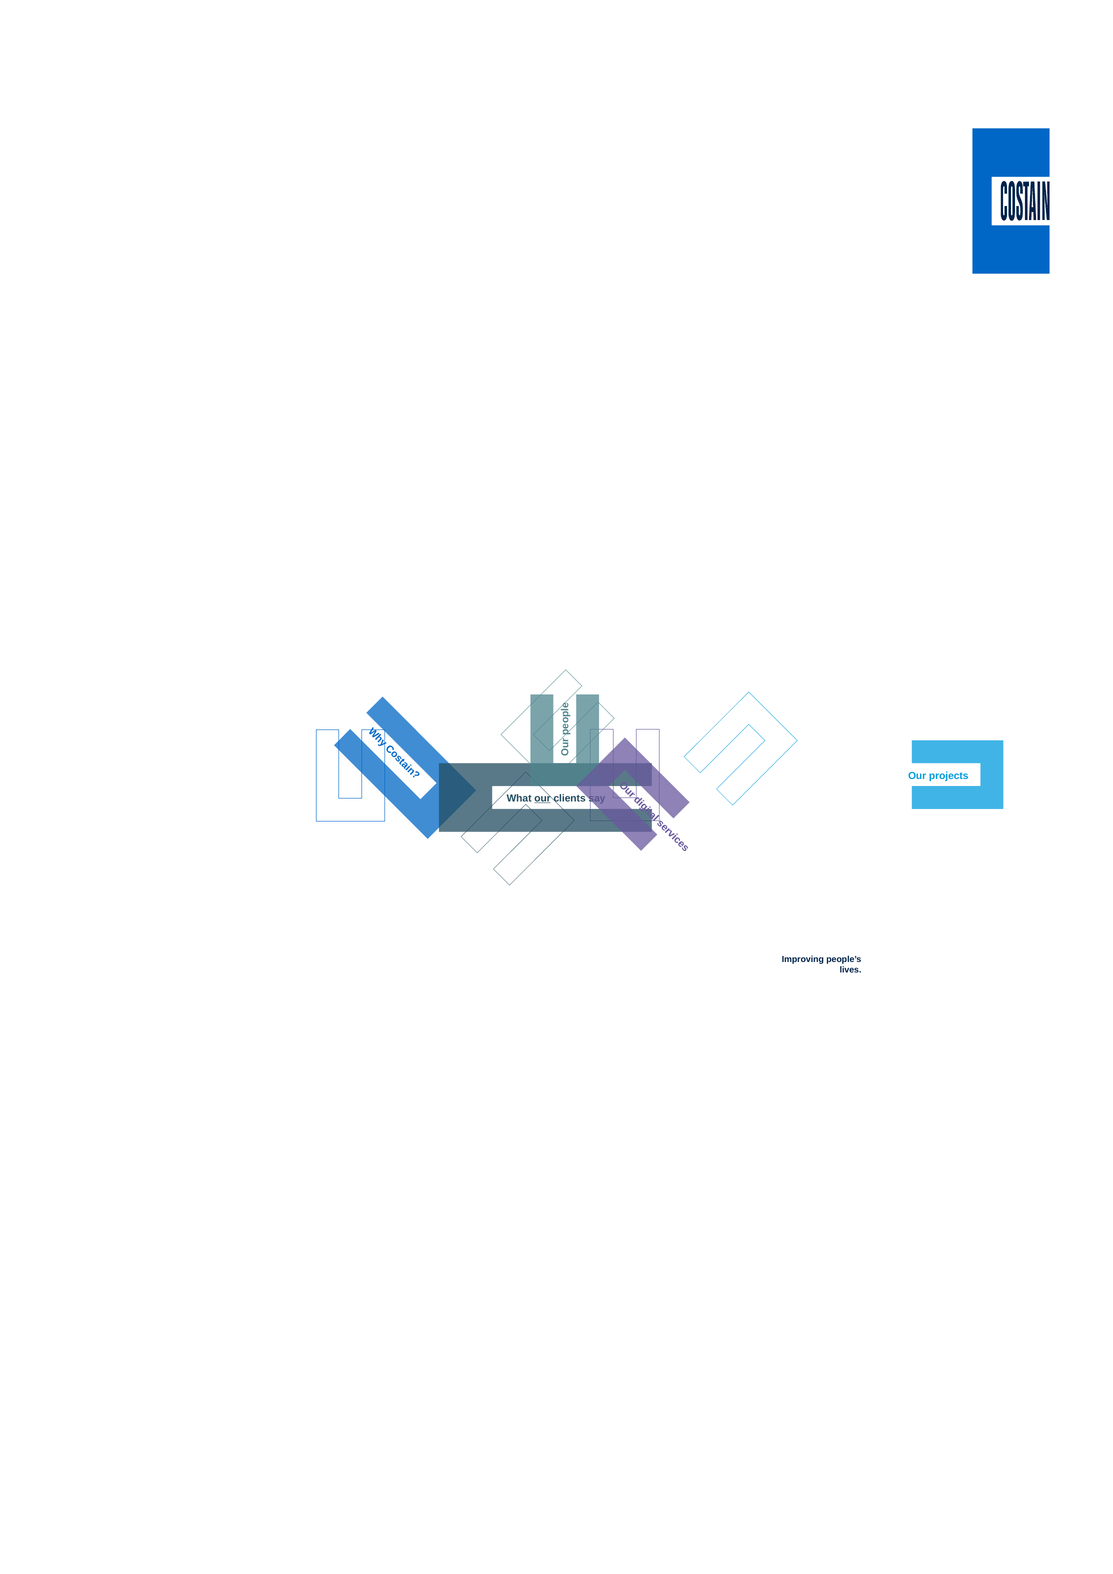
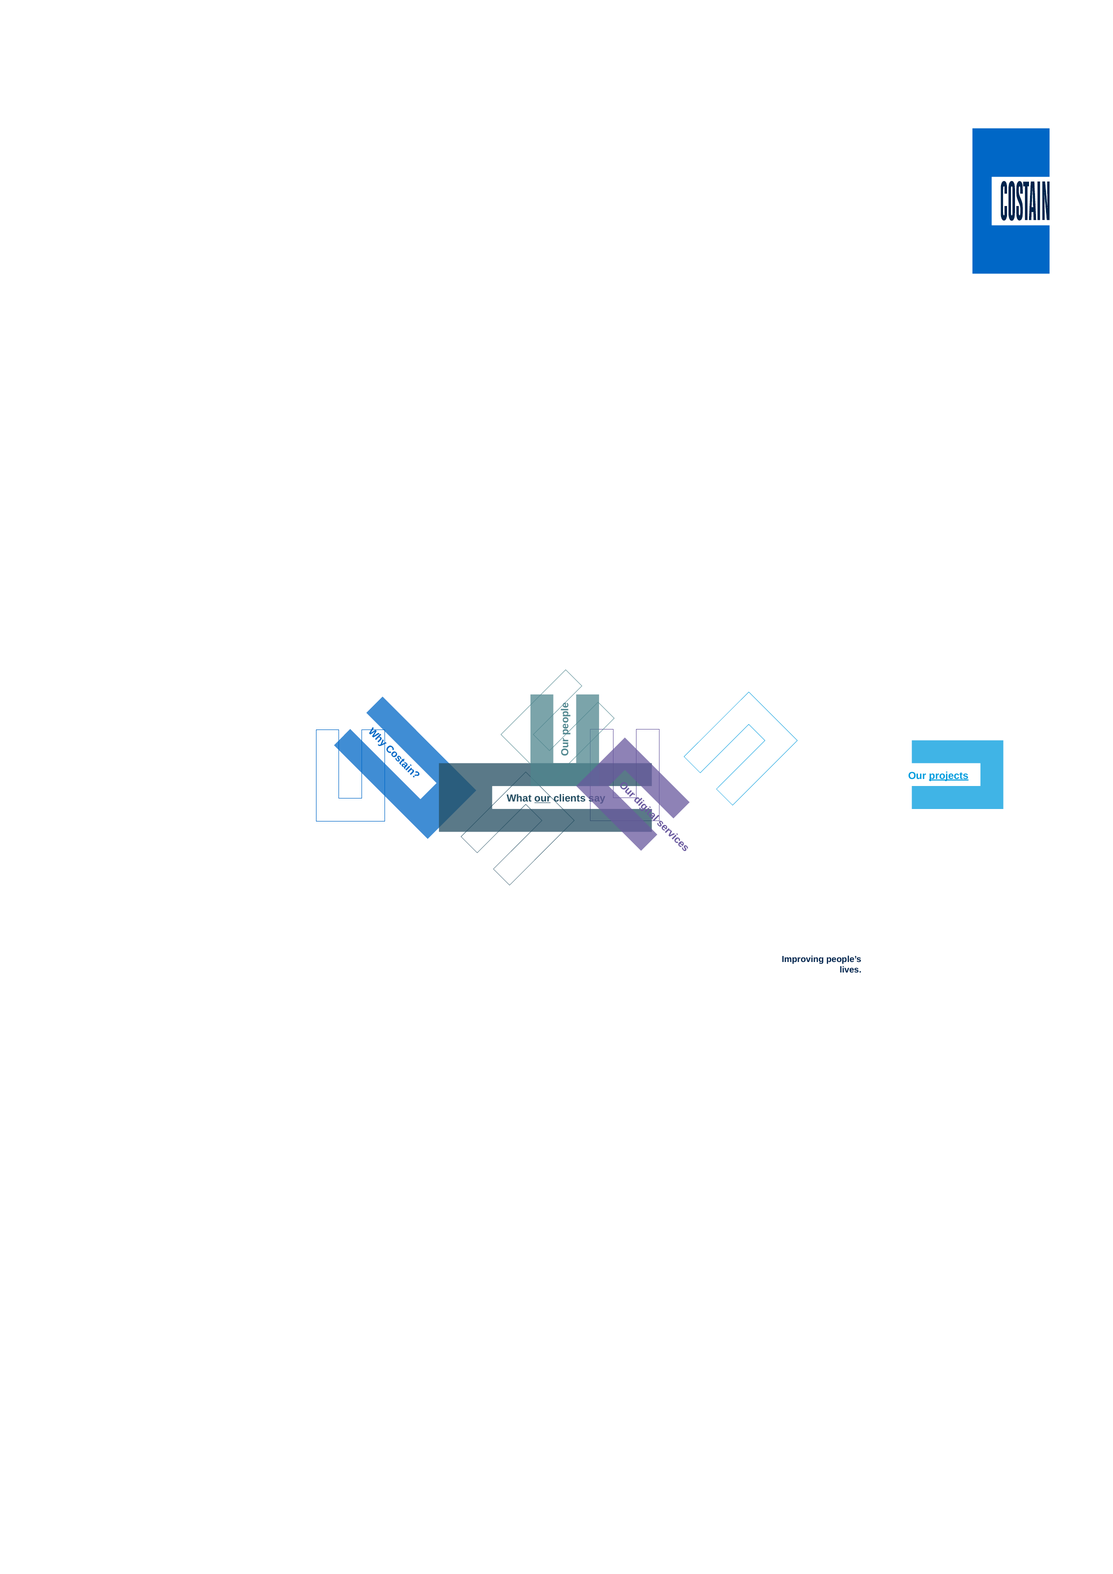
projects underline: none -> present
